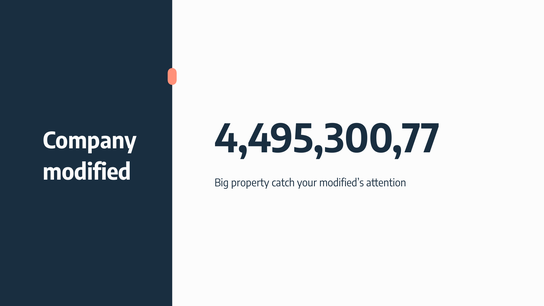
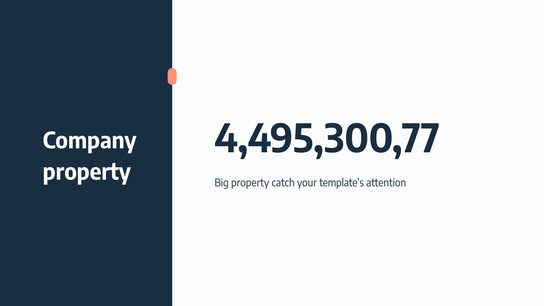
modified at (87, 172): modified -> property
modified’s: modified’s -> template’s
